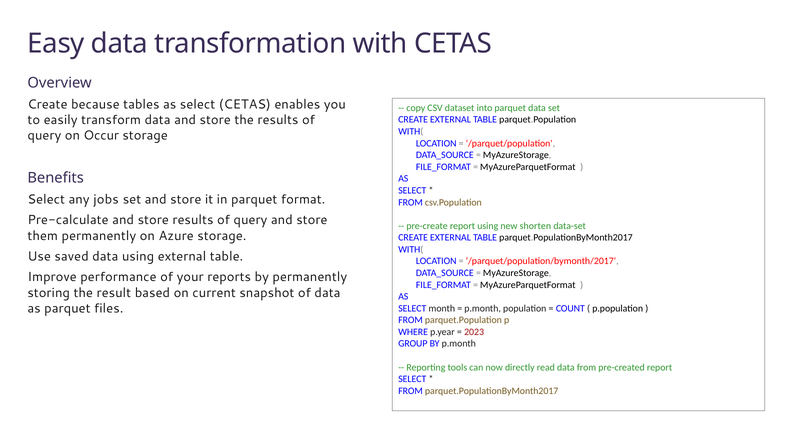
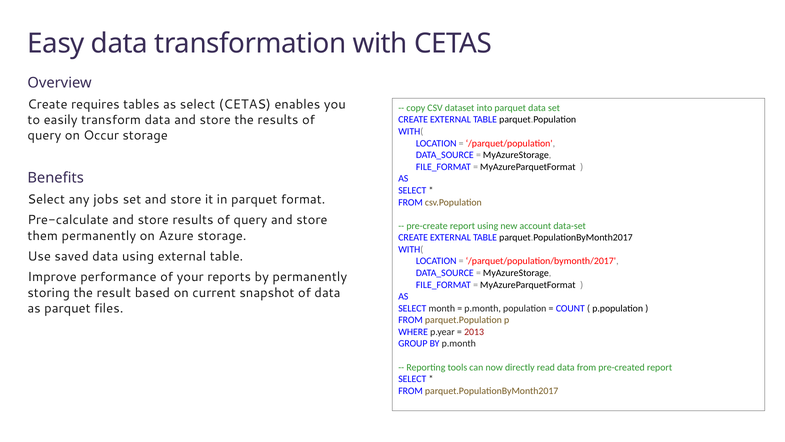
because: because -> requires
shorten: shorten -> account
2023: 2023 -> 2013
